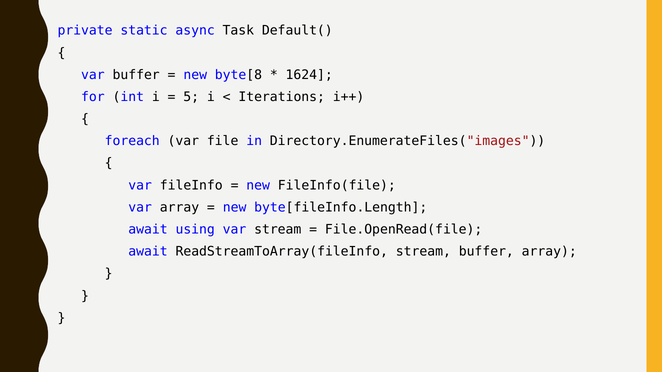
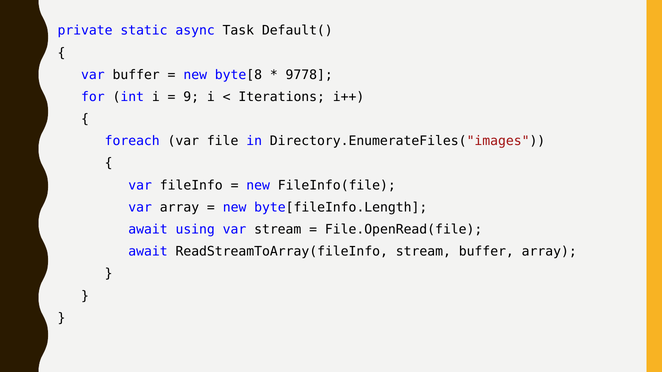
1624: 1624 -> 9778
5: 5 -> 9
